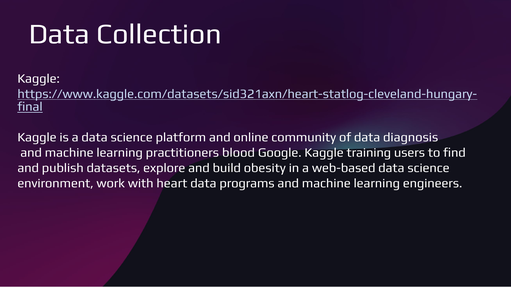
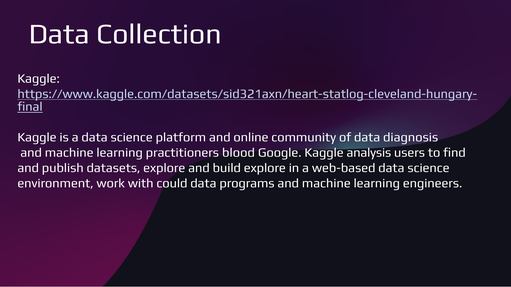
training: training -> analysis
build obesity: obesity -> explore
heart: heart -> could
